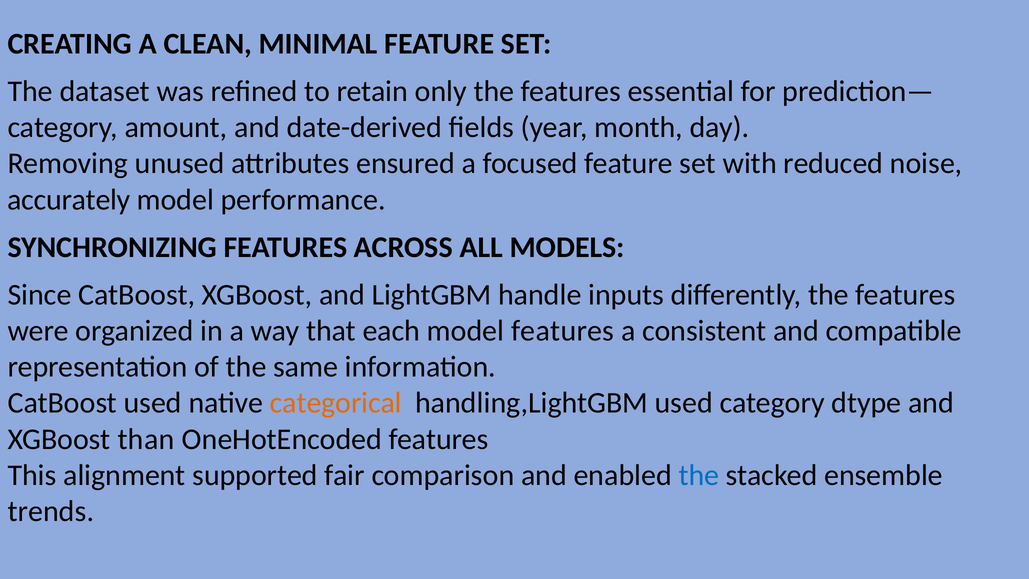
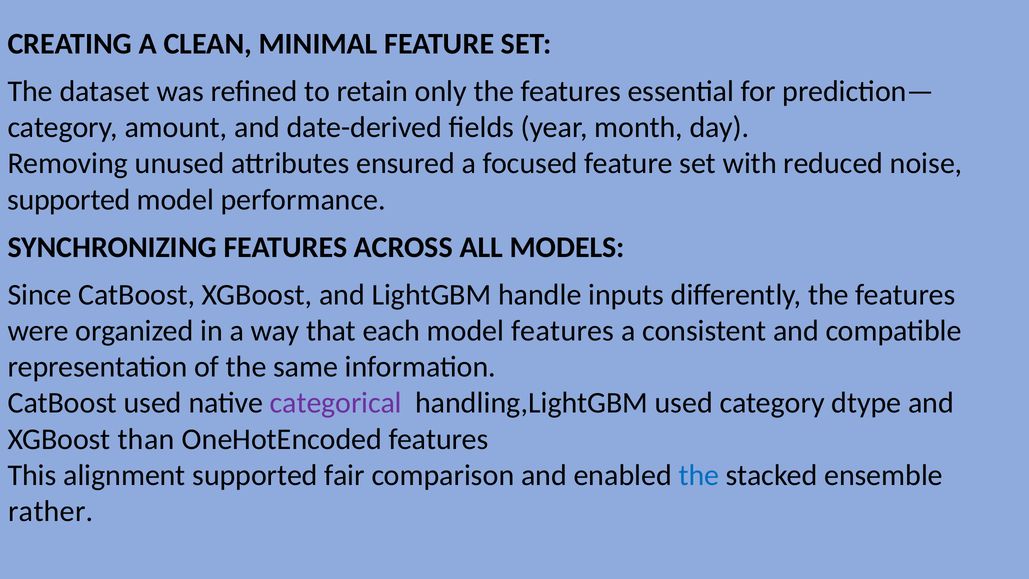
accurately at (69, 200): accurately -> supported
categorical colour: orange -> purple
trends: trends -> rather
